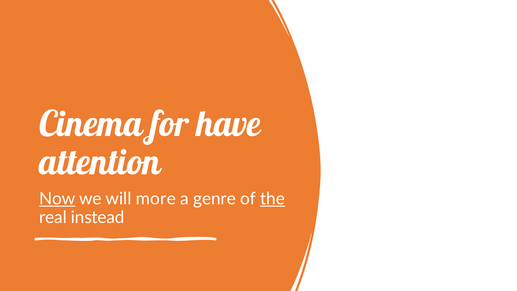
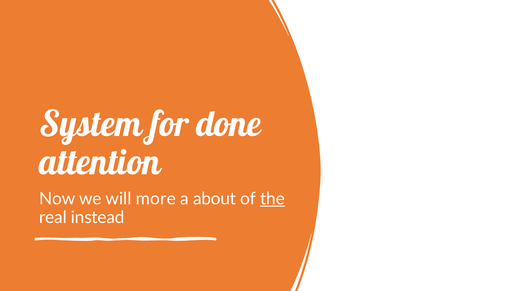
Cinema: Cinema -> System
have: have -> done
Now underline: present -> none
genre: genre -> about
